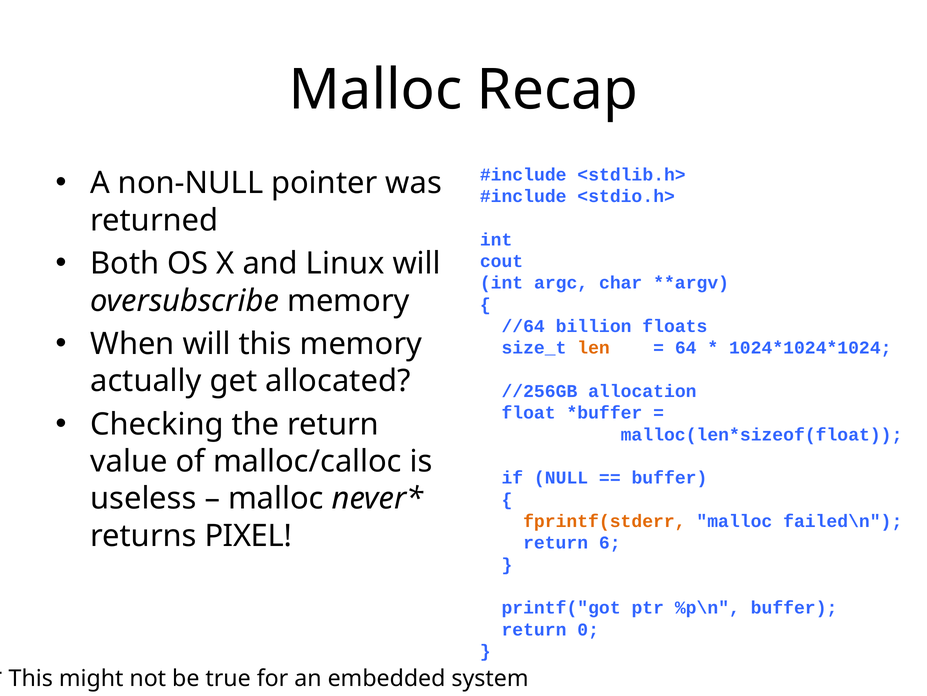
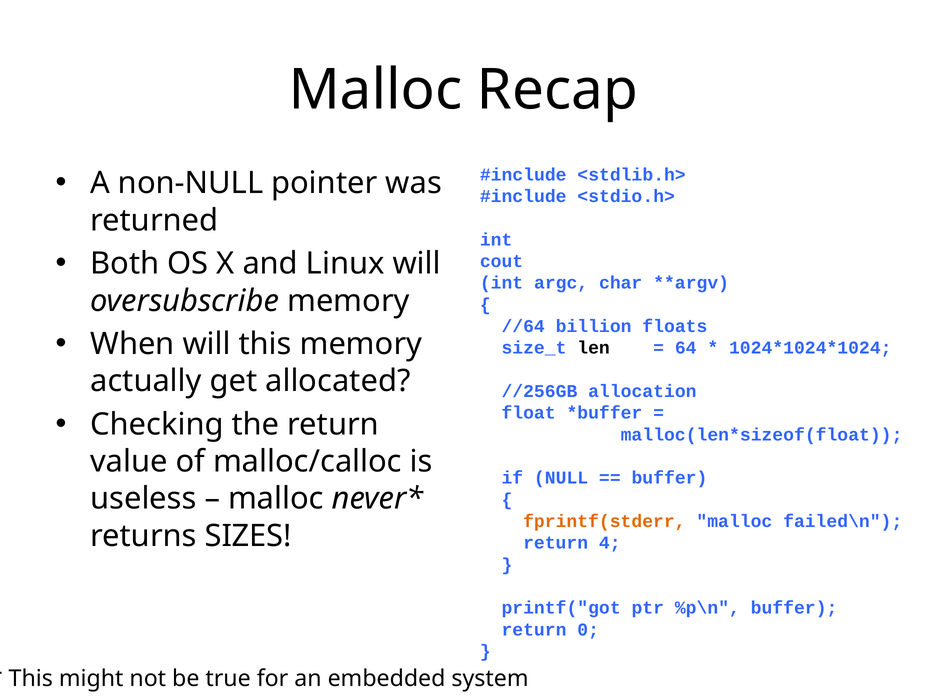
len colour: orange -> black
PIXEL: PIXEL -> SIZES
6: 6 -> 4
